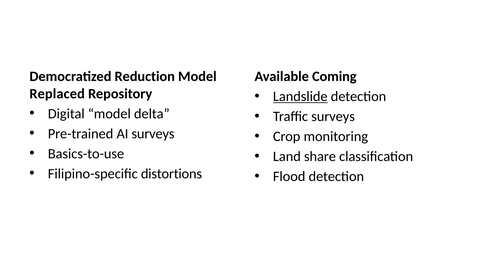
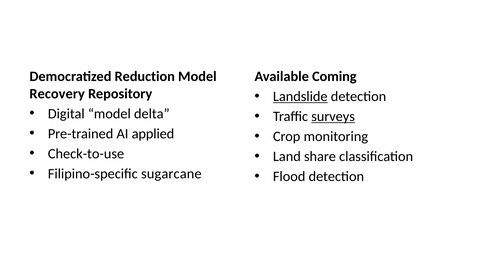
Replaced: Replaced -> Recovery
surveys at (333, 117) underline: none -> present
AI surveys: surveys -> applied
Basics-to-use: Basics-to-use -> Check-to-use
distortions: distortions -> sugarcane
